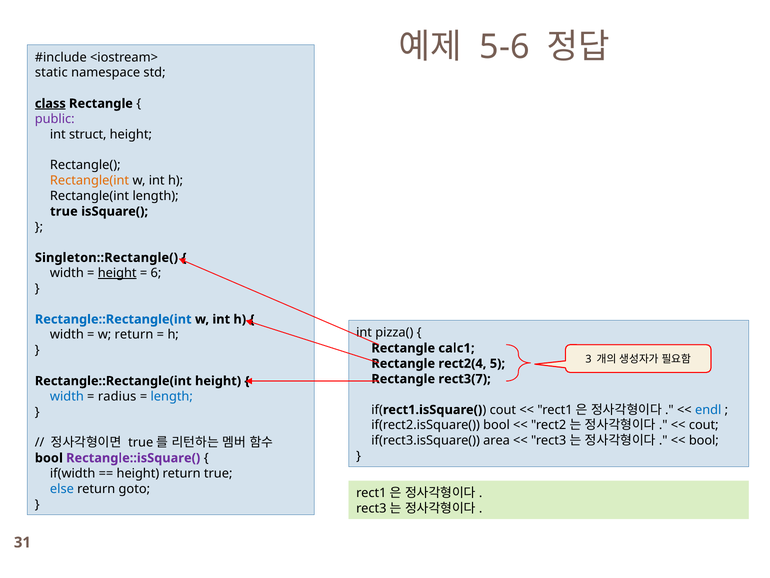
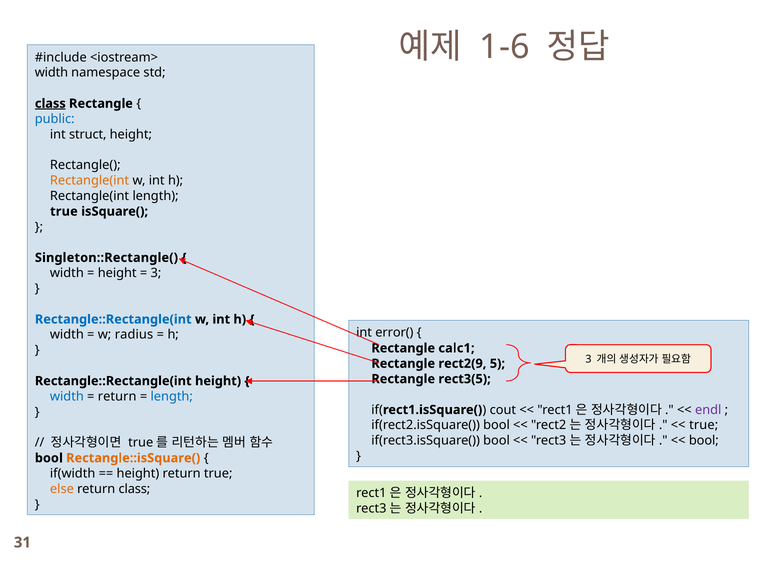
5-6: 5-6 -> 1-6
static at (51, 73): static -> width
public colour: purple -> blue
height at (117, 273) underline: present -> none
6 at (156, 273): 6 -> 3
pizza(: pizza( -> error(
w return: return -> radius
rect2(4: rect2(4 -> rect2(9
rect3(7: rect3(7 -> rect3(5
radius at (117, 396): radius -> return
endl colour: blue -> purple
cout at (704, 425): cout -> true
if(rect3.isSquare( area: area -> bool
Rectangle::isSquare( colour: purple -> orange
else colour: blue -> orange
return goto: goto -> class
